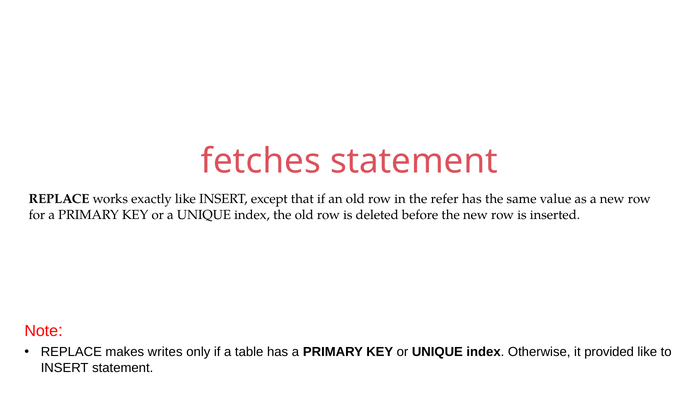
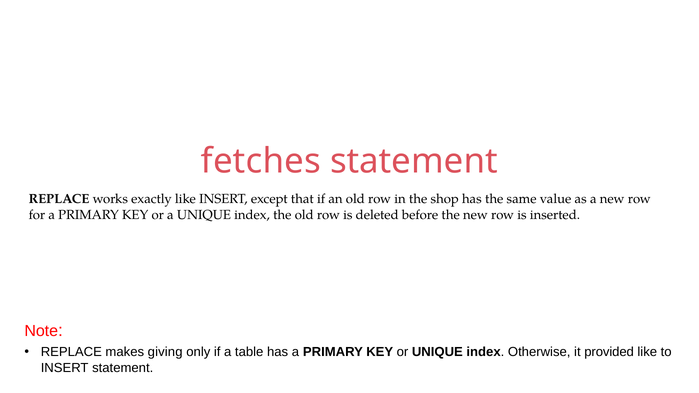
refer: refer -> shop
writes: writes -> giving
